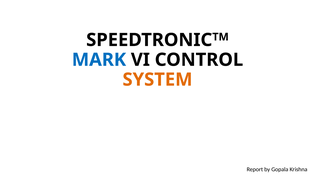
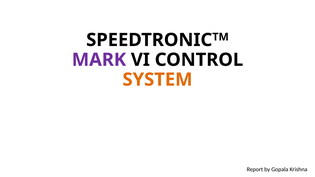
MARK colour: blue -> purple
